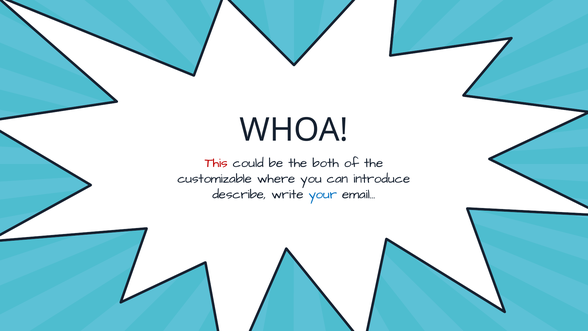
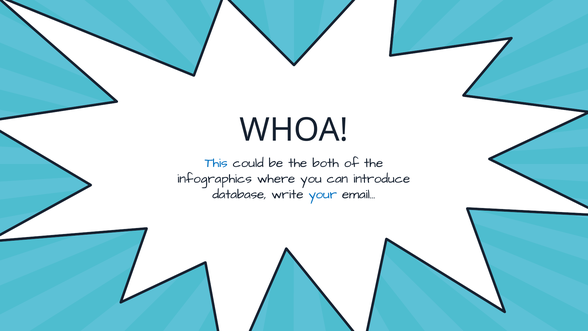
This colour: red -> blue
customizable: customizable -> infographics
describe: describe -> database
